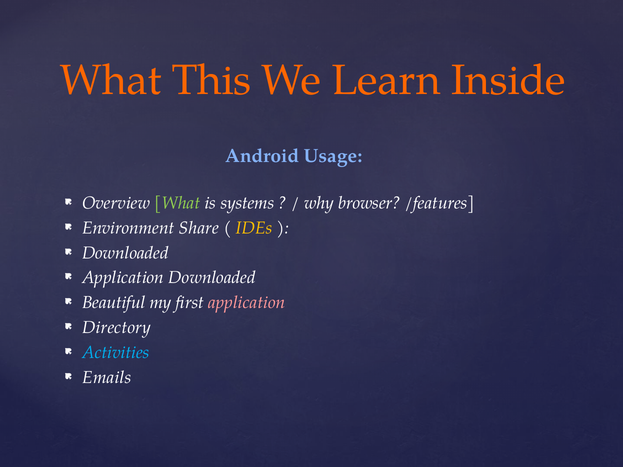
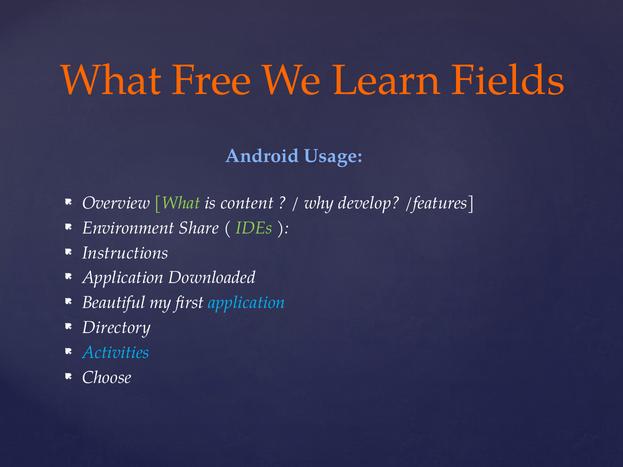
This: This -> Free
Inside: Inside -> Fields
systems: systems -> content
browser: browser -> develop
IDEs colour: yellow -> light green
Downloaded at (125, 253): Downloaded -> Instructions
application at (247, 303) colour: pink -> light blue
Emails: Emails -> Choose
